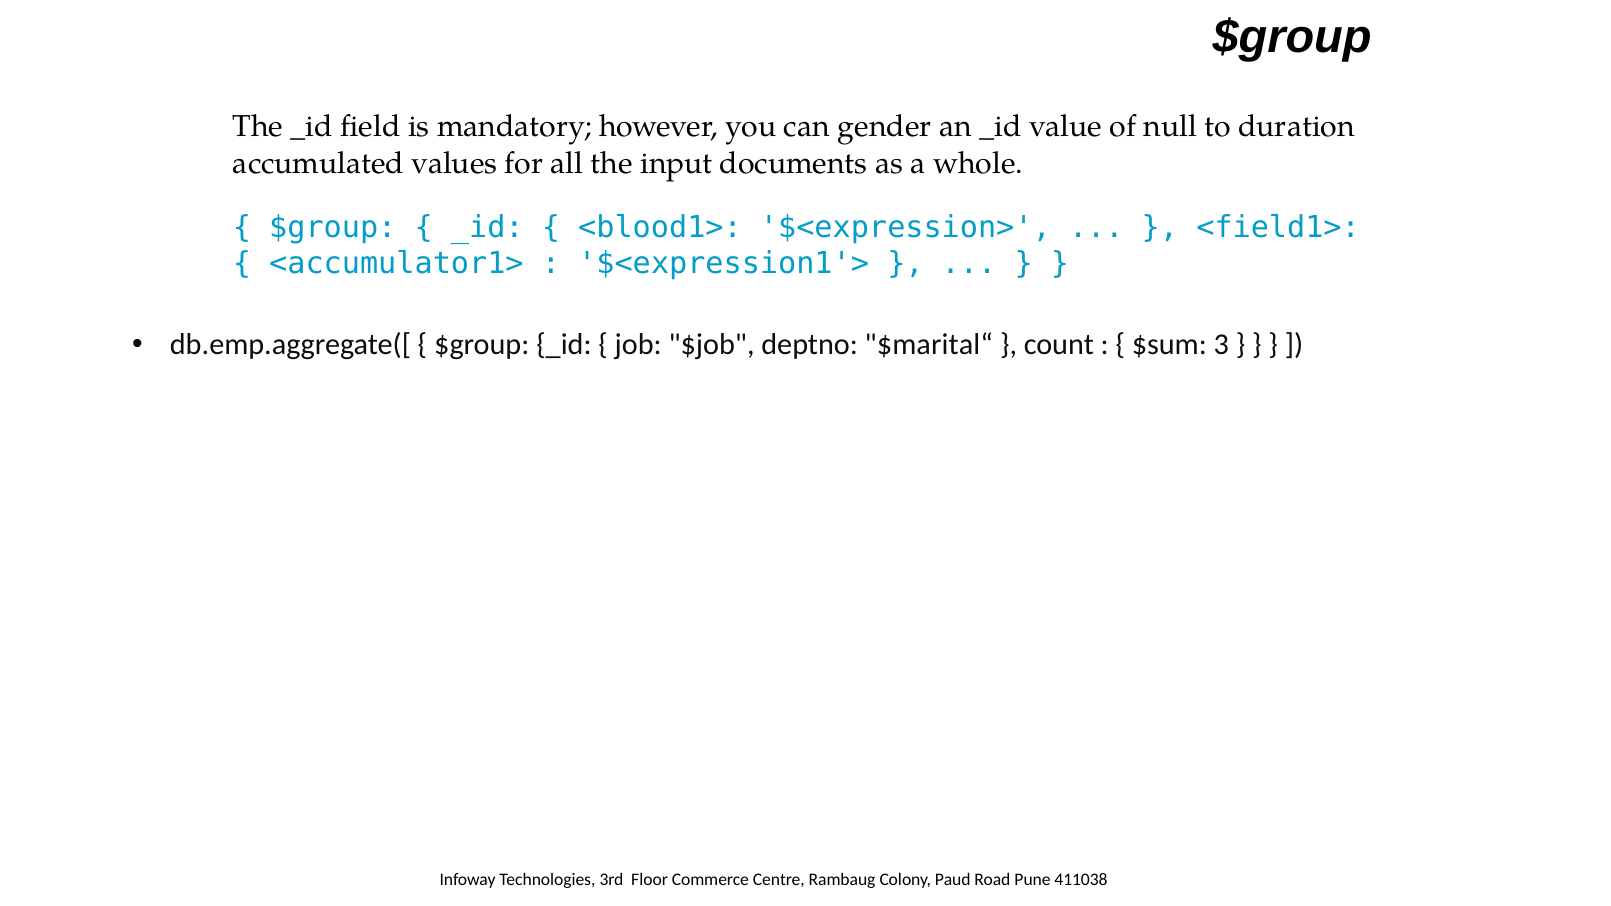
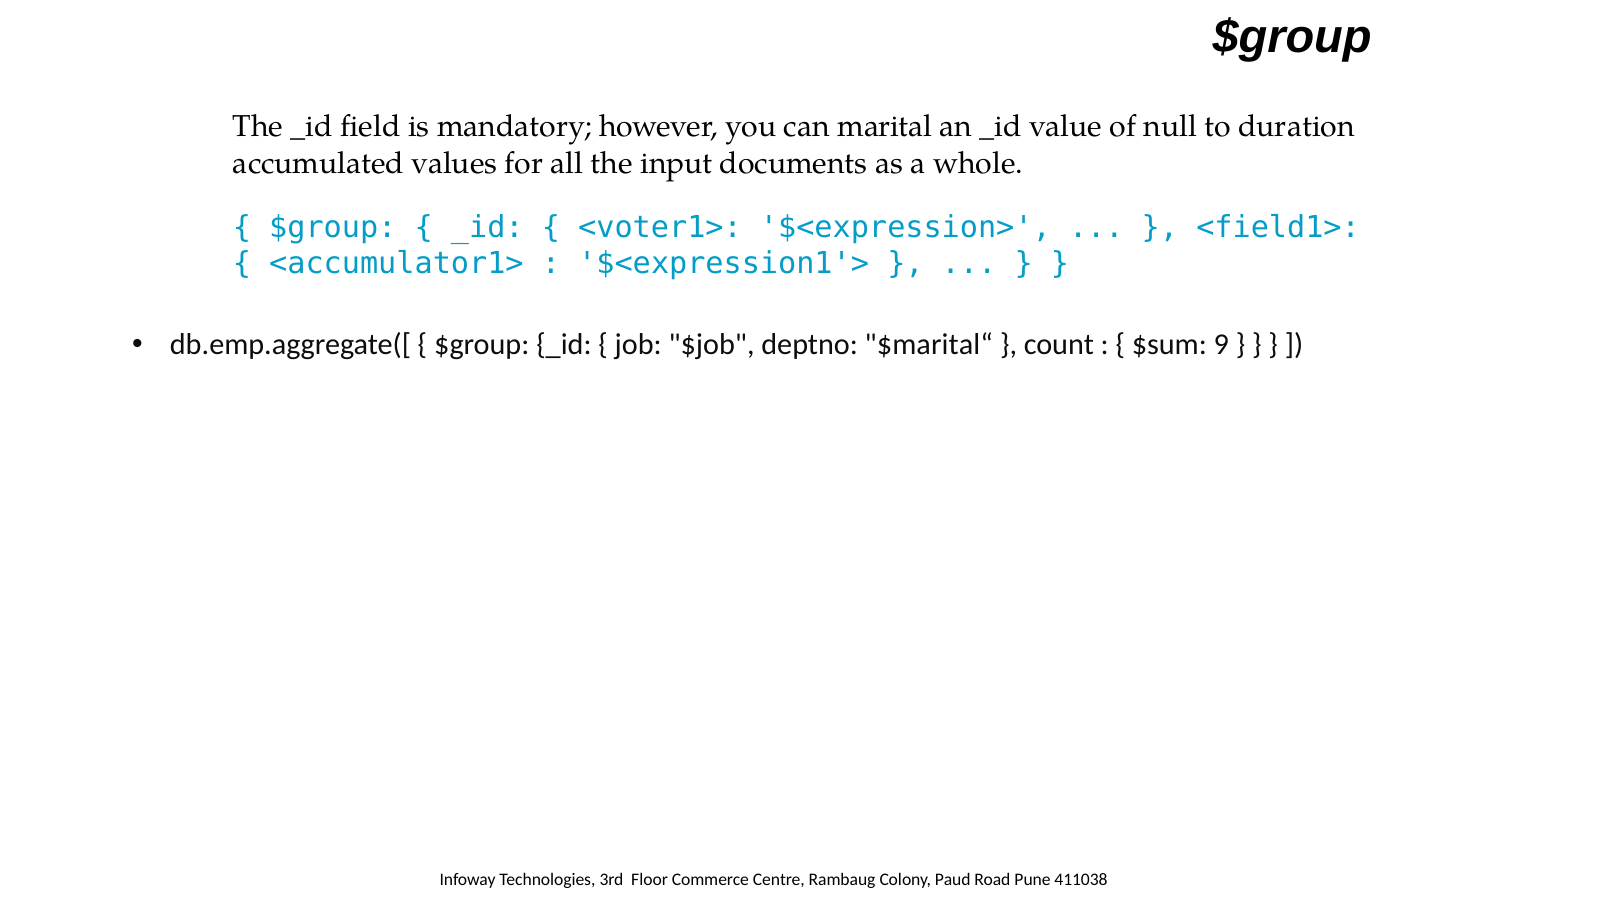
gender: gender -> marital
<blood1>: <blood1> -> <voter1>
3: 3 -> 9
